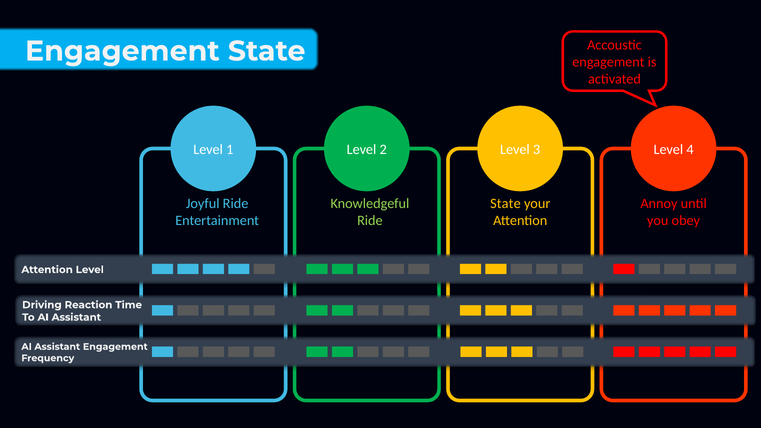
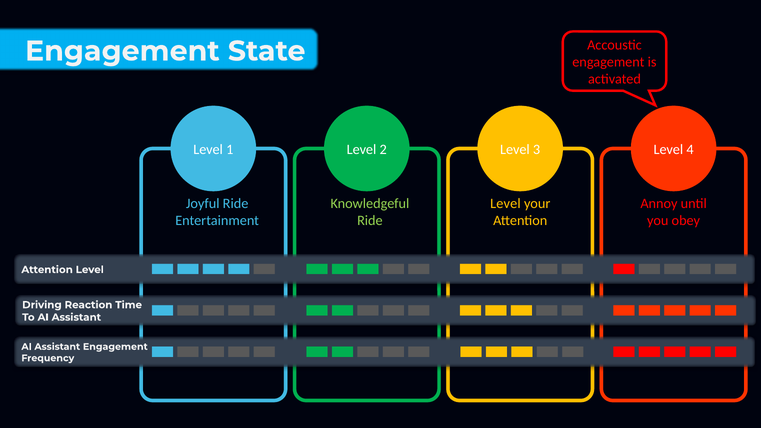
State at (505, 203): State -> Level
